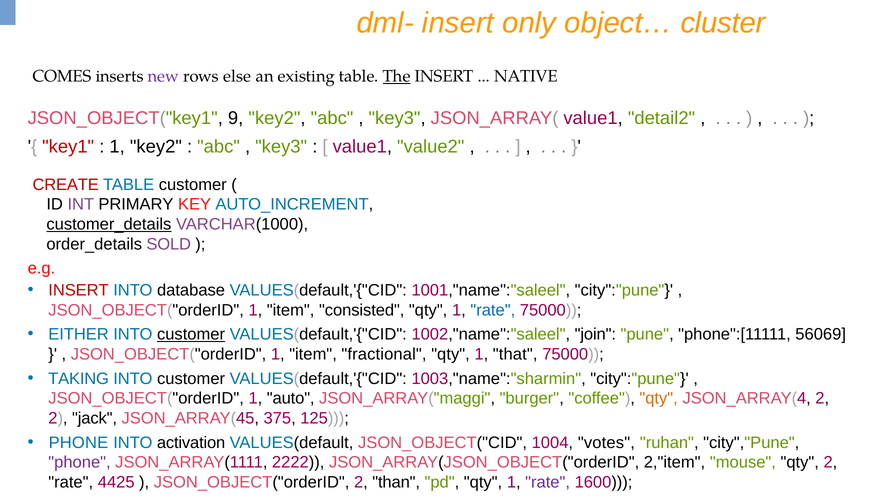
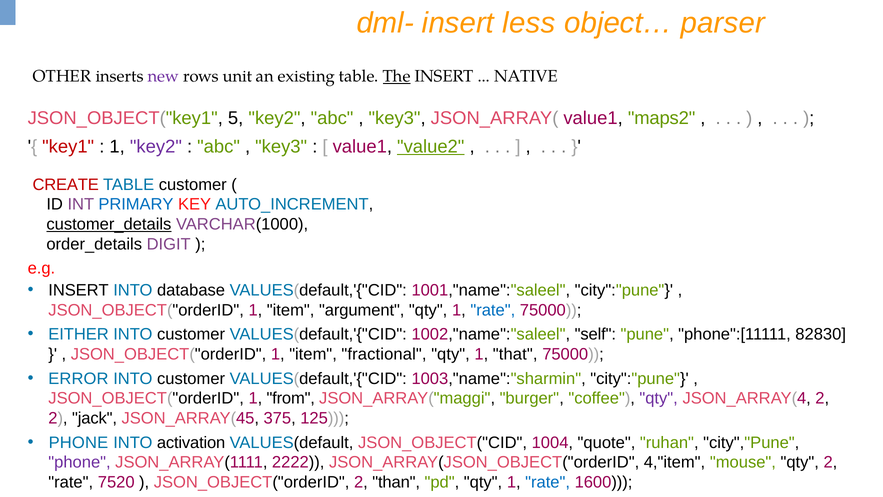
only: only -> less
cluster: cluster -> parser
COMES: COMES -> OTHER
else: else -> unit
9: 9 -> 5
detail2: detail2 -> maps2
key2 at (156, 147) colour: black -> purple
value2 underline: none -> present
PRIMARY colour: black -> blue
SOLD: SOLD -> DIGIT
INSERT at (79, 290) colour: red -> black
consisted: consisted -> argument
customer at (191, 334) underline: present -> none
join: join -> self
56069: 56069 -> 82830
TAKING: TAKING -> ERROR
auto: auto -> from
qty at (659, 398) colour: orange -> purple
votes: votes -> quote
2,"item: 2,"item -> 4,"item
4425: 4425 -> 7520
rate at (548, 482) colour: purple -> blue
